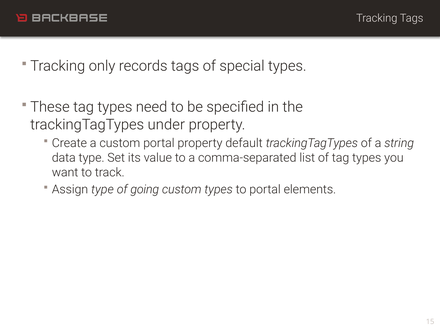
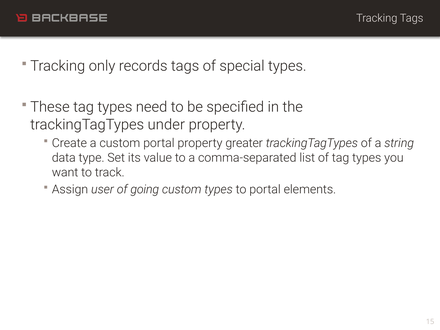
default: default -> greater
Assign type: type -> user
